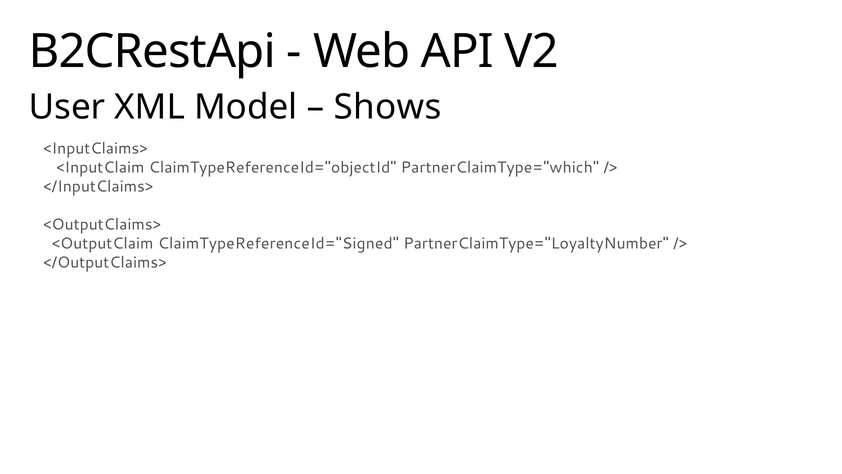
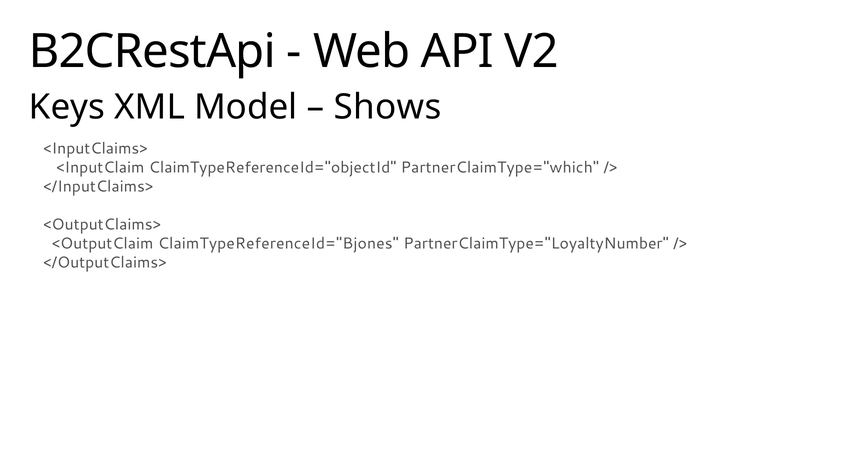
User: User -> Keys
ClaimTypeReferenceId="Signed: ClaimTypeReferenceId="Signed -> ClaimTypeReferenceId="Bjones
